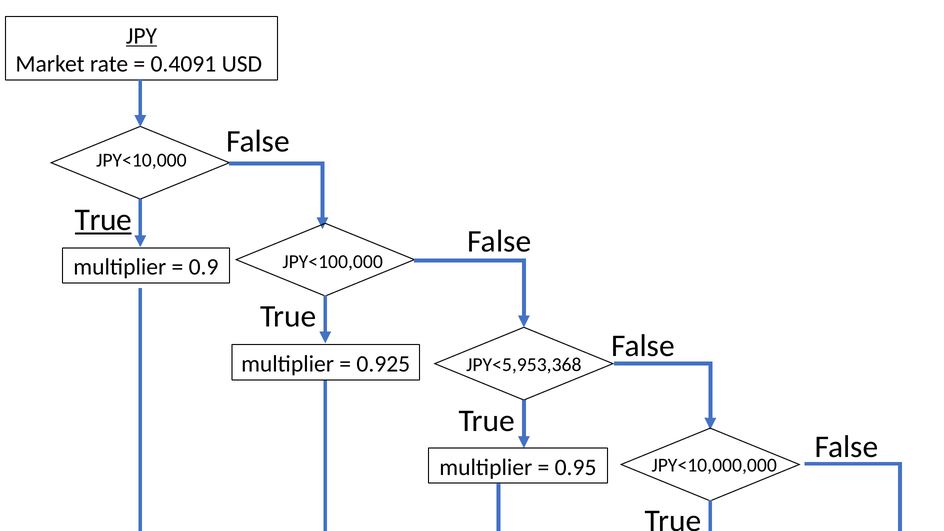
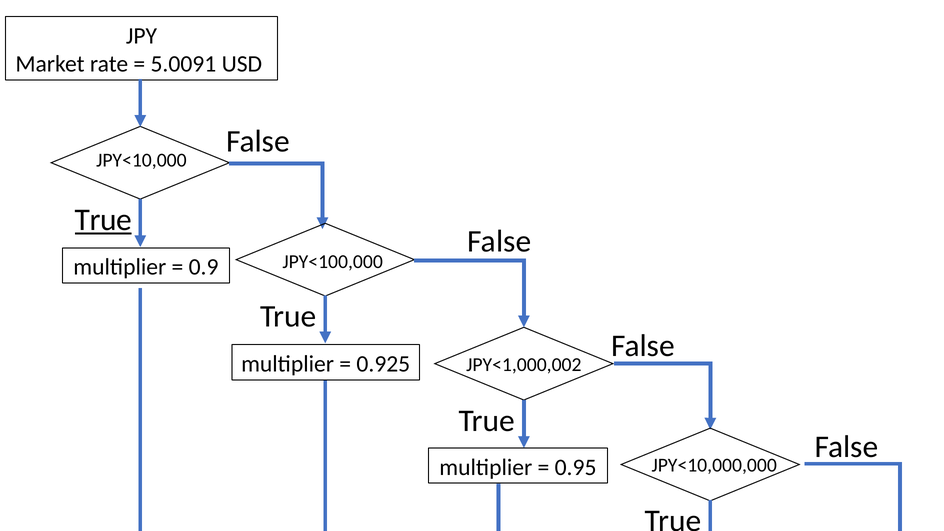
JPY underline: present -> none
0.4091: 0.4091 -> 5.0091
JPY<5,953,368: JPY<5,953,368 -> JPY<1,000,002
